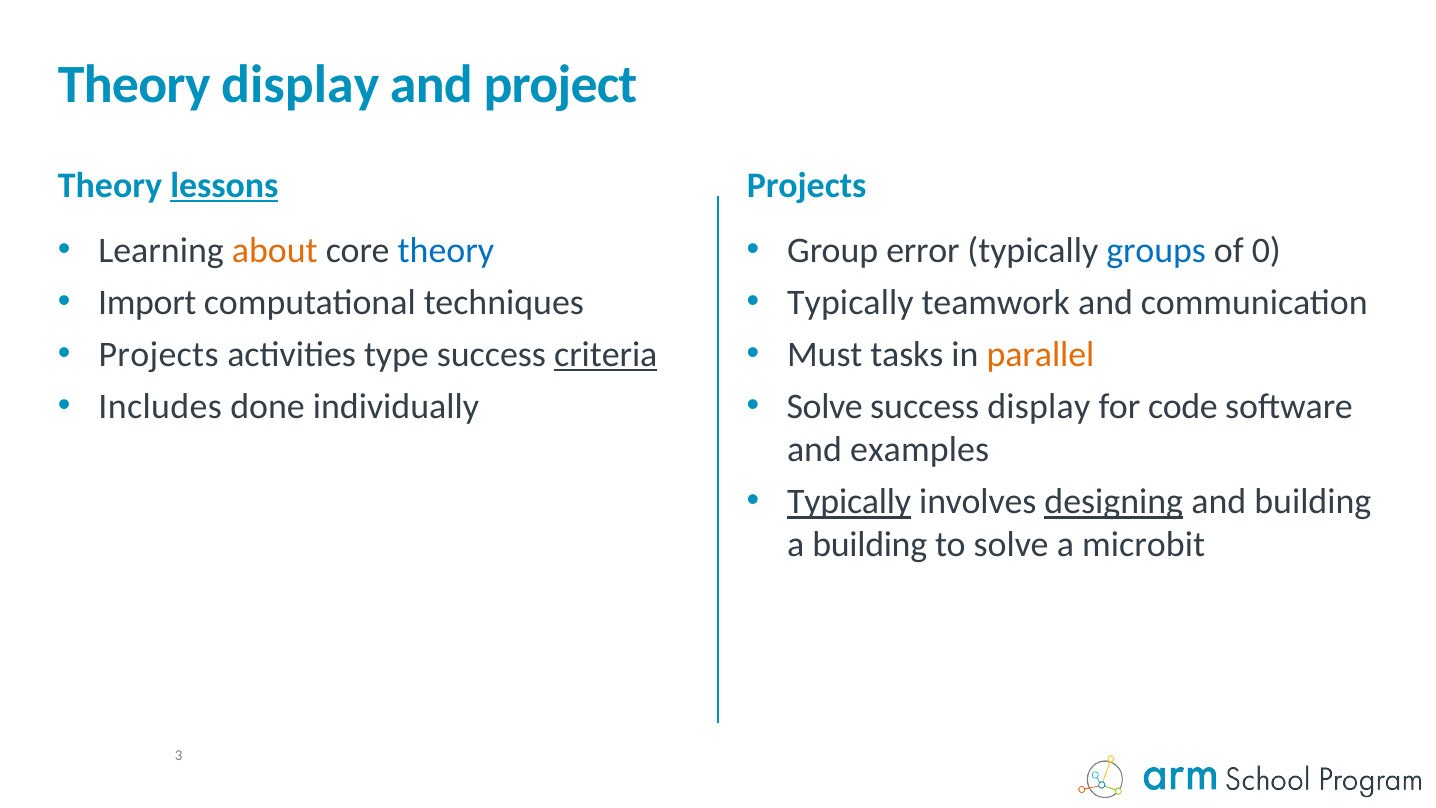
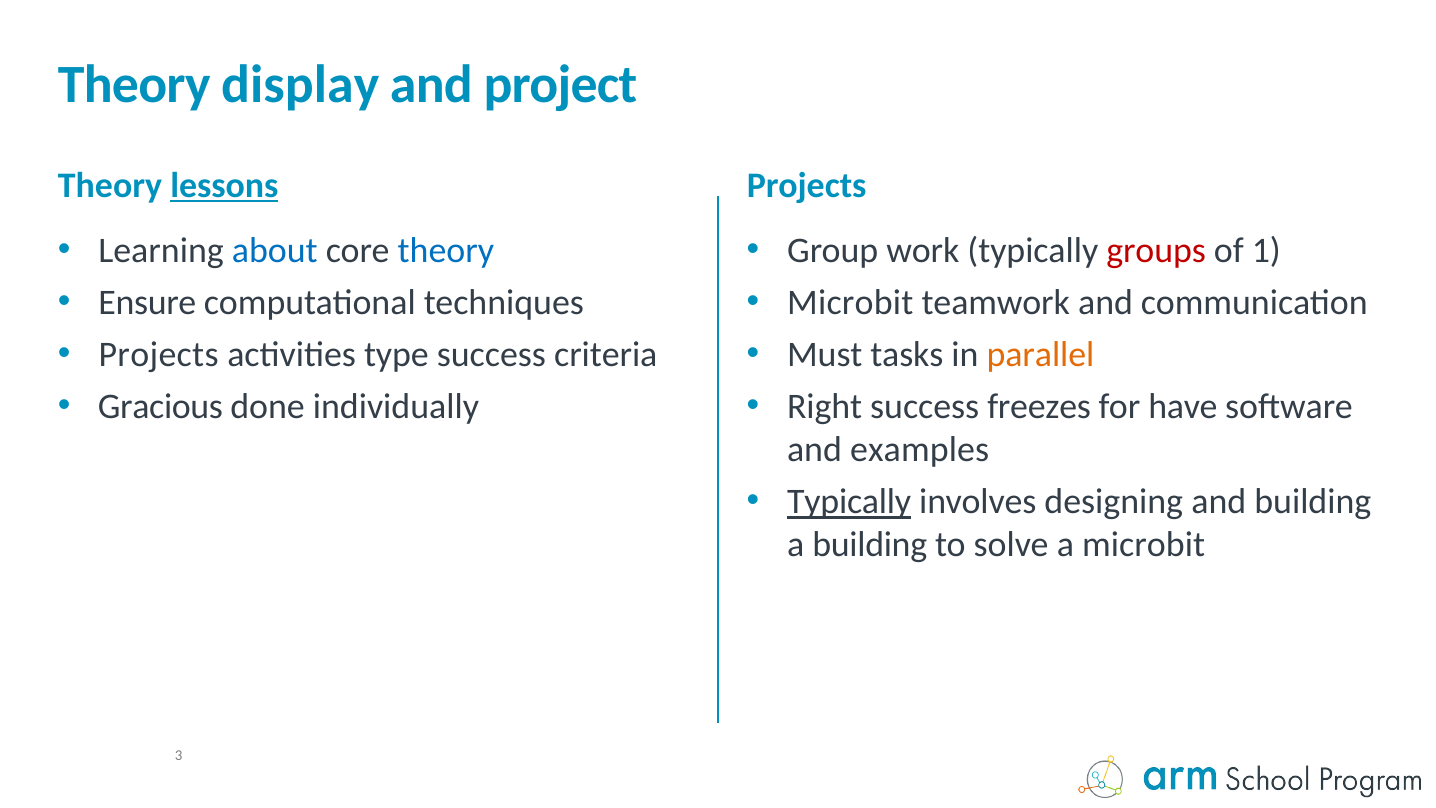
about colour: orange -> blue
error: error -> work
groups colour: blue -> red
0: 0 -> 1
Import: Import -> Ensure
Typically at (850, 303): Typically -> Microbit
criteria underline: present -> none
Includes: Includes -> Gracious
Solve at (825, 407): Solve -> Right
success display: display -> freezes
code: code -> have
designing underline: present -> none
